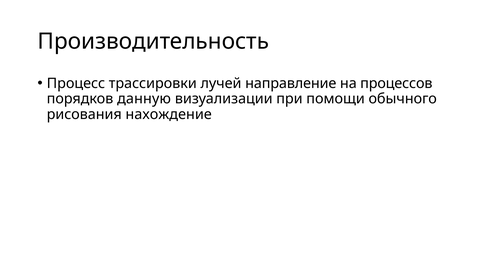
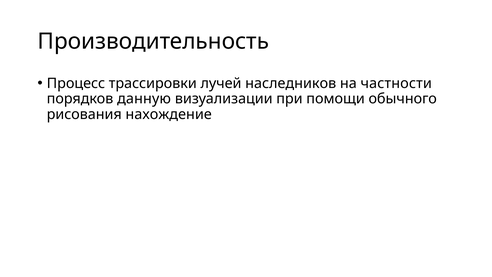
направление: направление -> наследников
процессов: процессов -> частности
